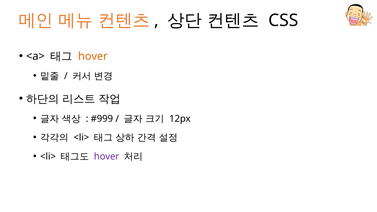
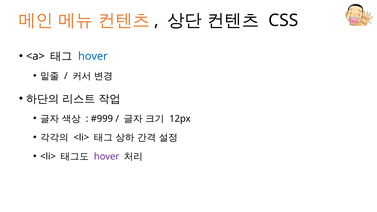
hover at (93, 56) colour: orange -> blue
